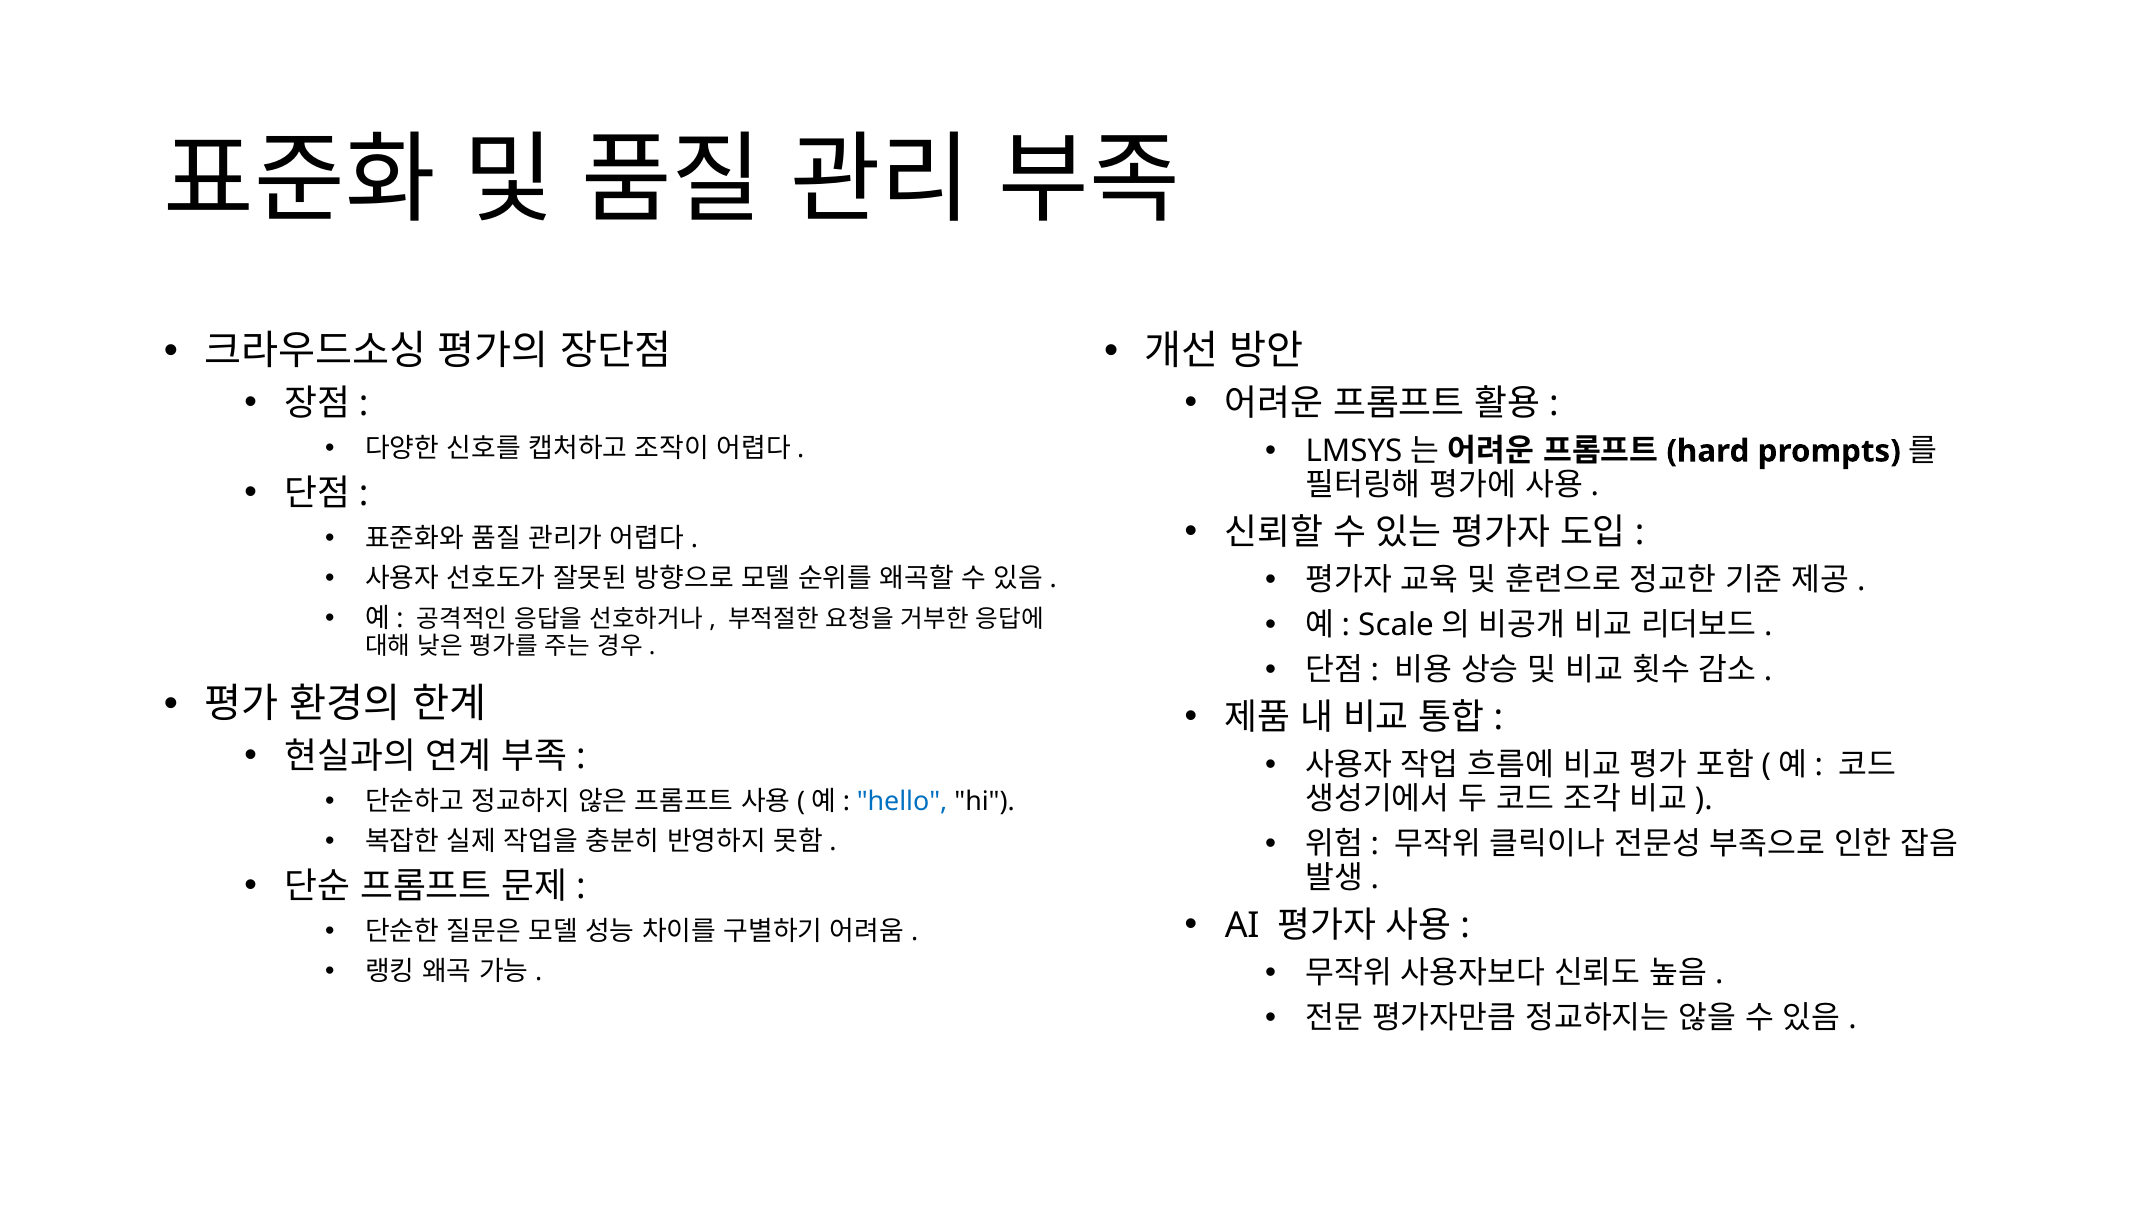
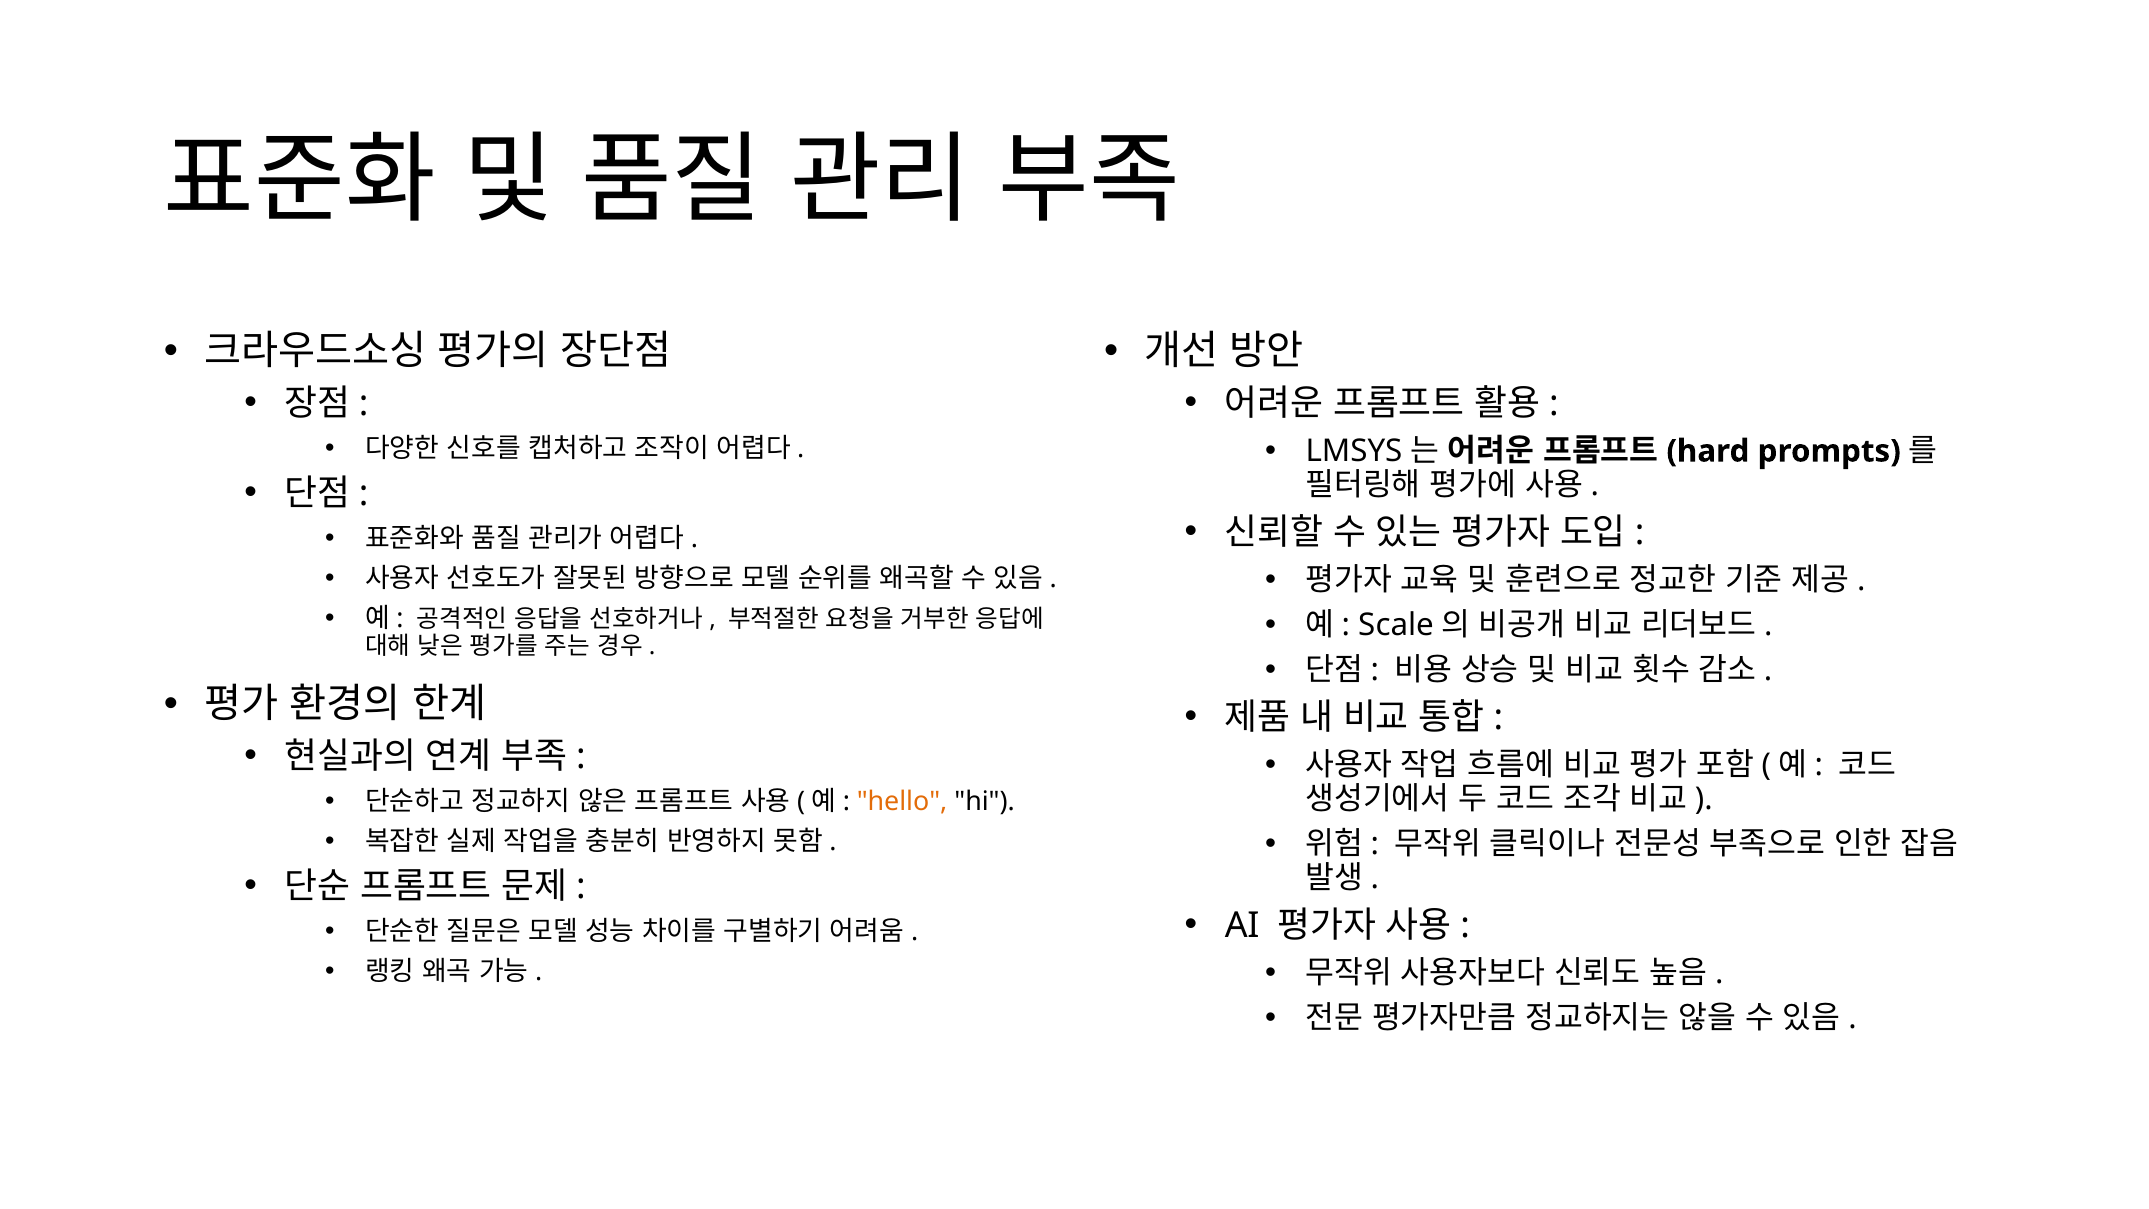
hello colour: blue -> orange
